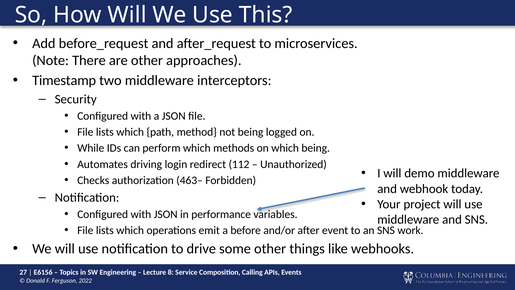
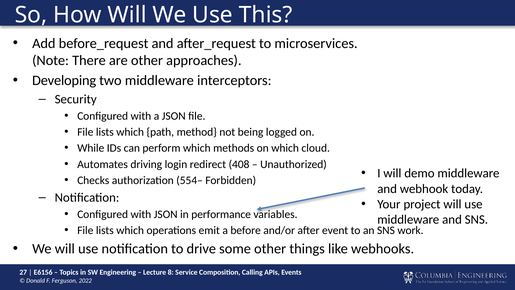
Timestamp: Timestamp -> Developing
which being: being -> cloud
112: 112 -> 408
463–: 463– -> 554–
